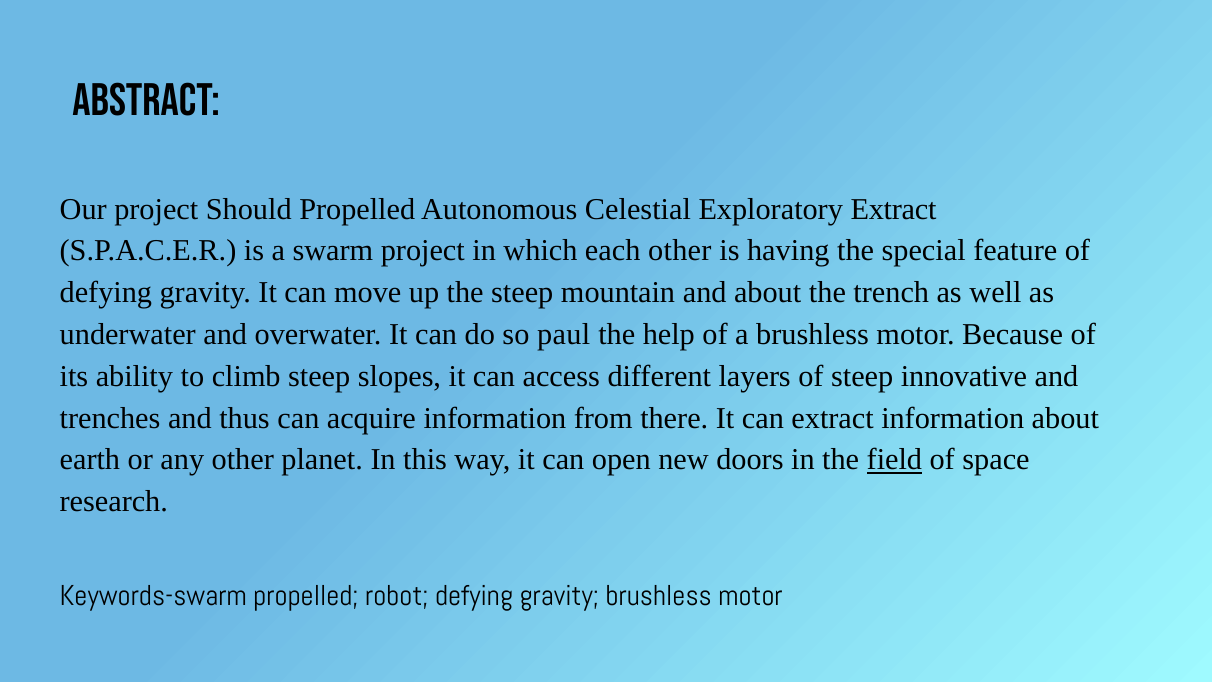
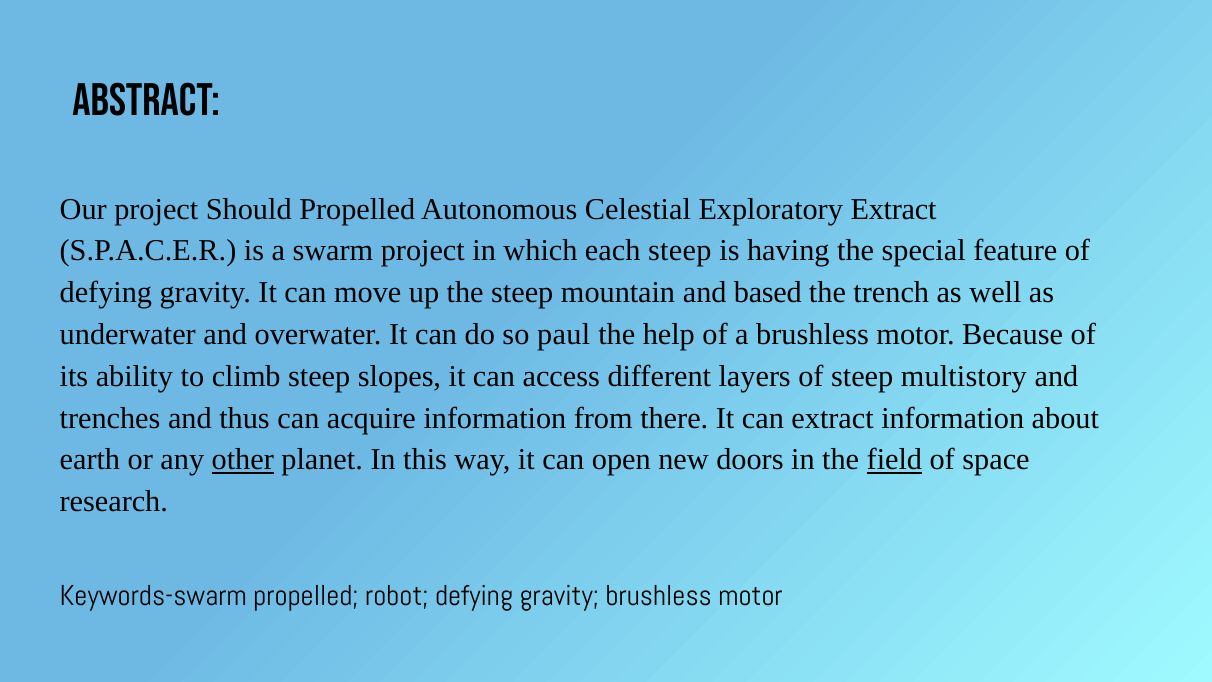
each other: other -> steep
and about: about -> based
innovative: innovative -> multistory
other at (243, 460) underline: none -> present
